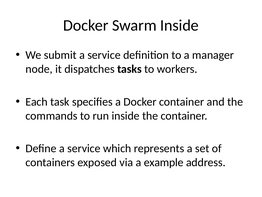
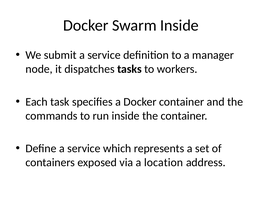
example: example -> location
